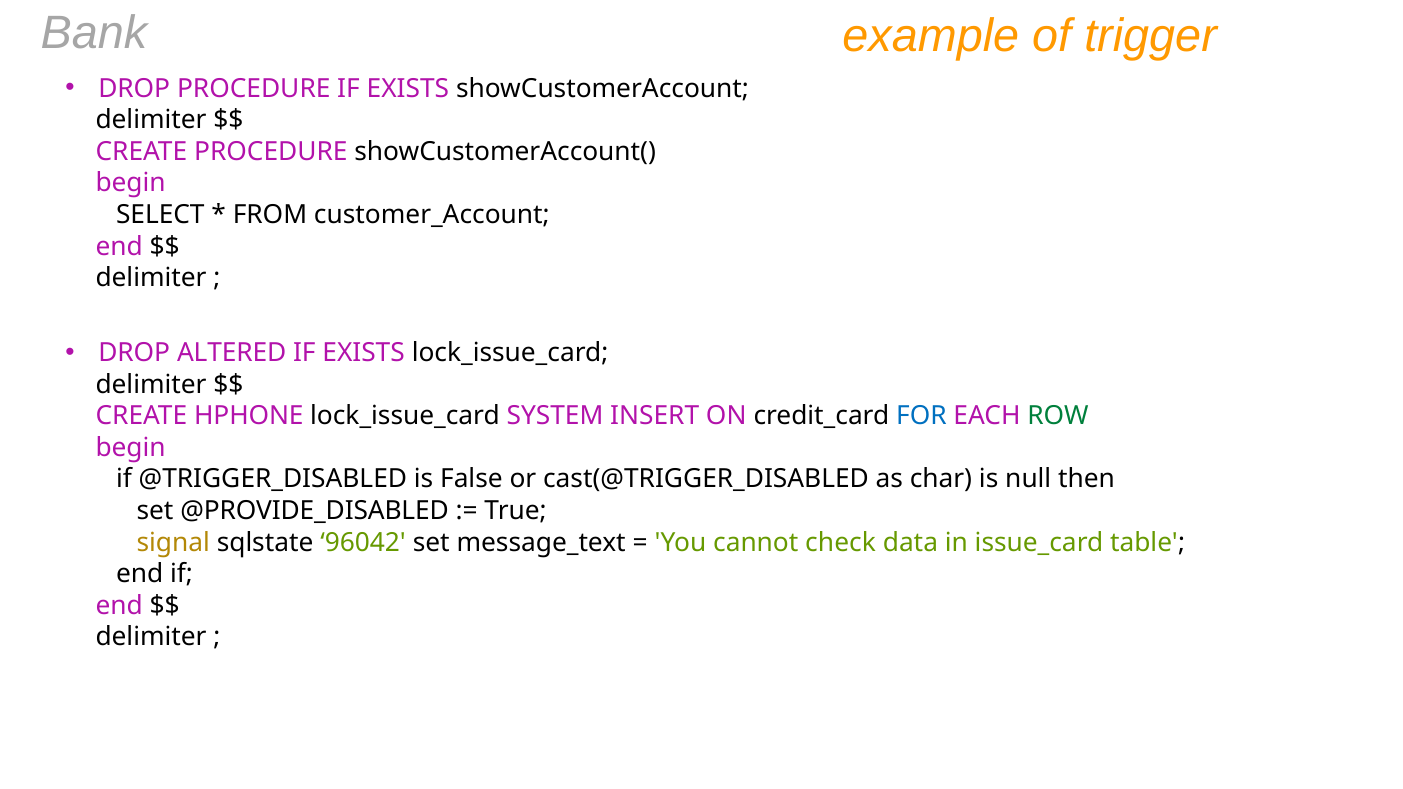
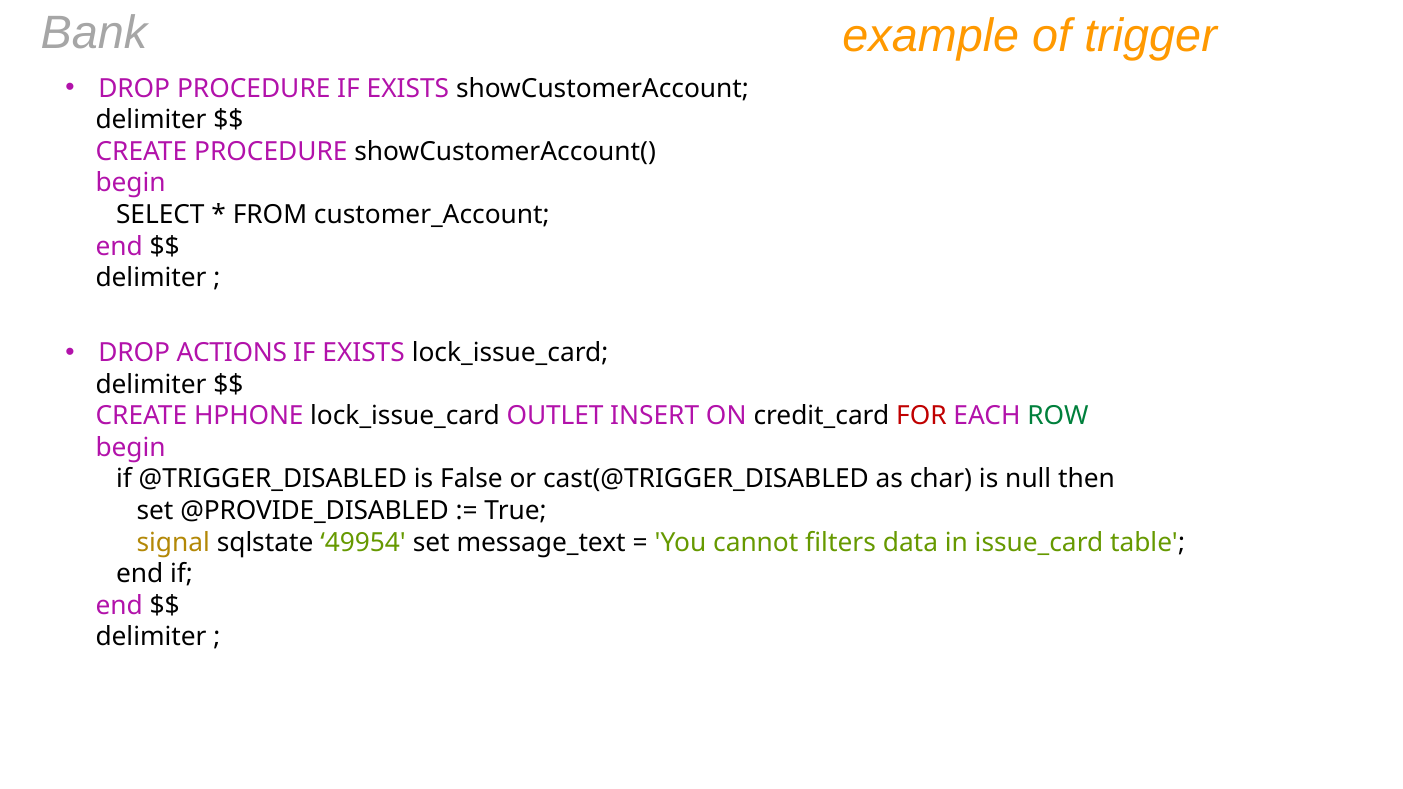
ALTERED: ALTERED -> ACTIONS
SYSTEM: SYSTEM -> OUTLET
FOR colour: blue -> red
96042: 96042 -> 49954
check: check -> filters
